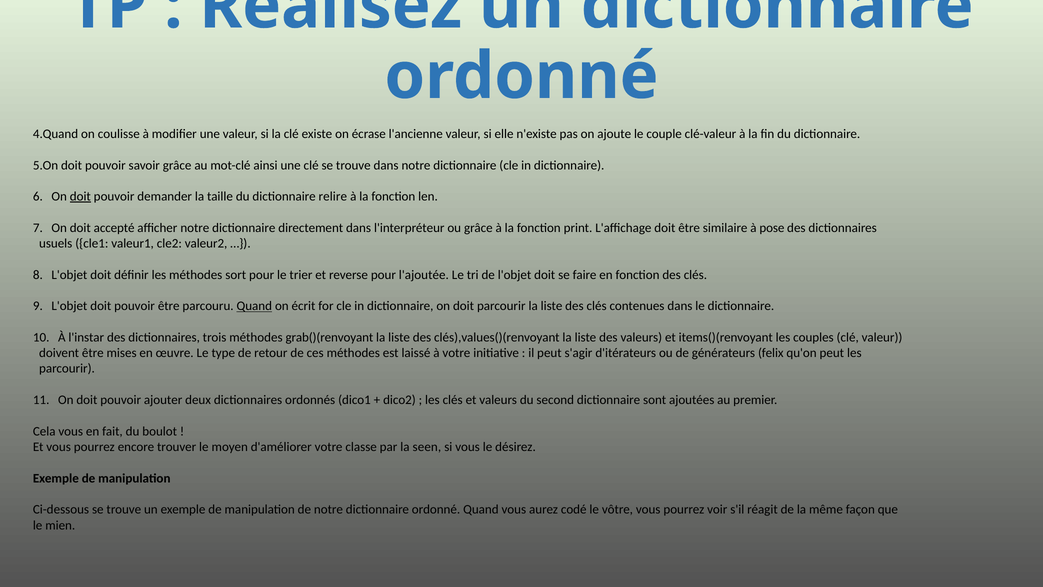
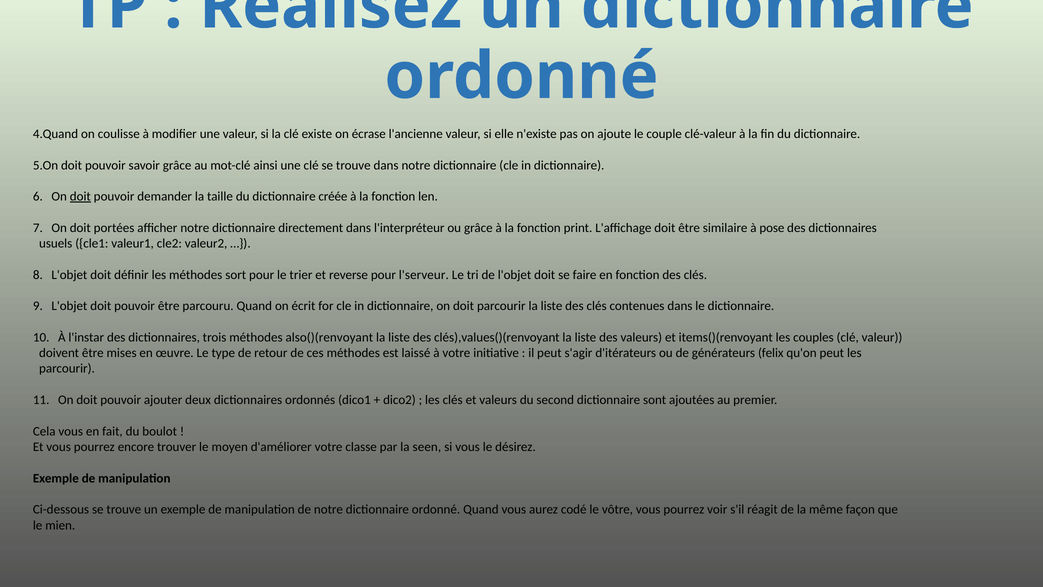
relire: relire -> créée
accepté: accepté -> portées
l'ajoutée: l'ajoutée -> l'serveur
Quand at (254, 306) underline: present -> none
grab()(renvoyant: grab()(renvoyant -> also()(renvoyant
